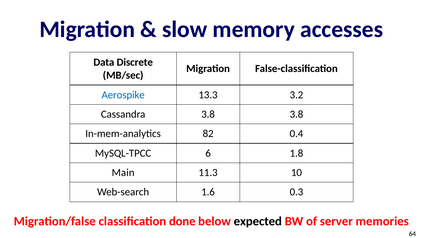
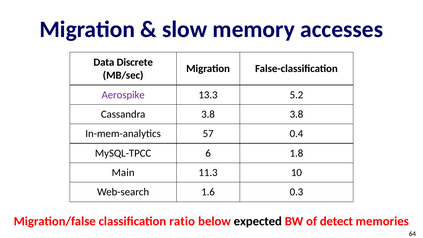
Aerospike colour: blue -> purple
3.2: 3.2 -> 5.2
82: 82 -> 57
done: done -> ratio
server: server -> detect
